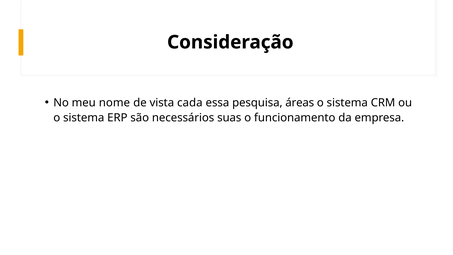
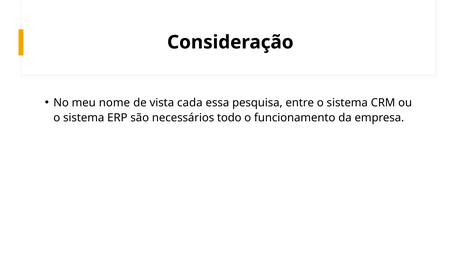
áreas: áreas -> entre
suas: suas -> todo
